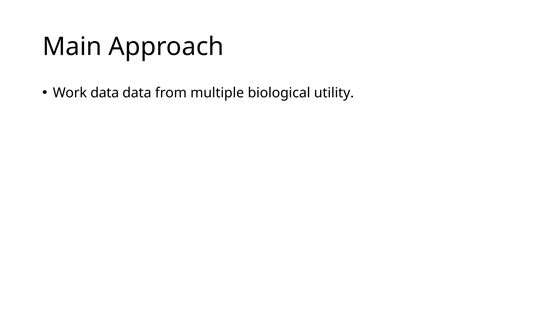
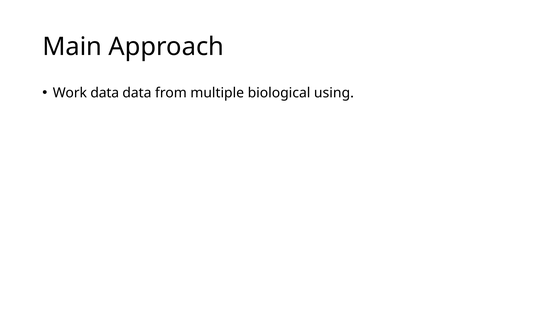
utility: utility -> using
